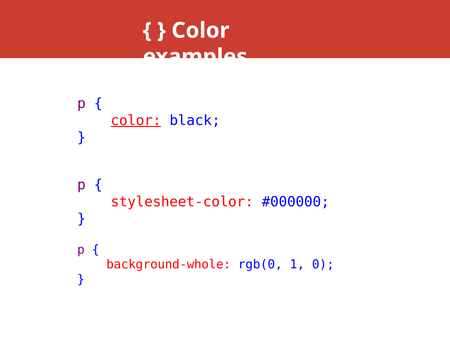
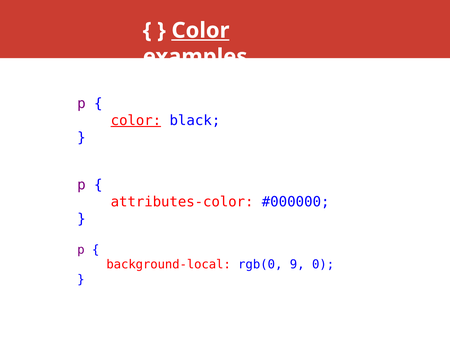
Color at (200, 30) underline: none -> present
stylesheet-color: stylesheet-color -> attributes-color
background-whole: background-whole -> background-local
1: 1 -> 9
